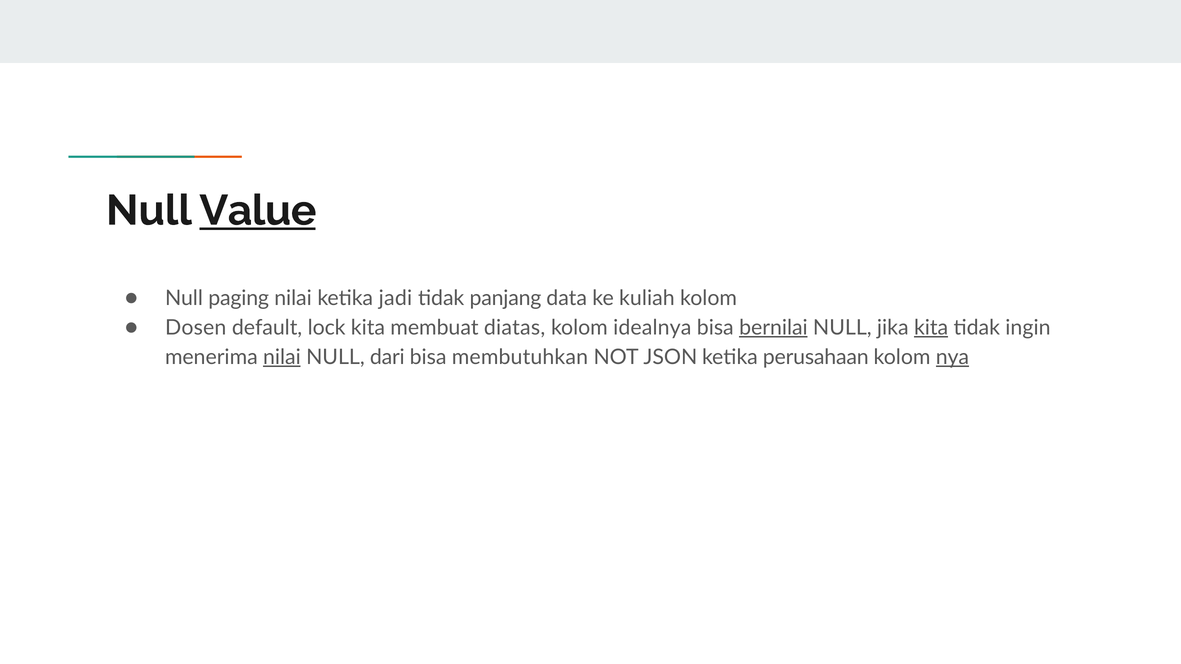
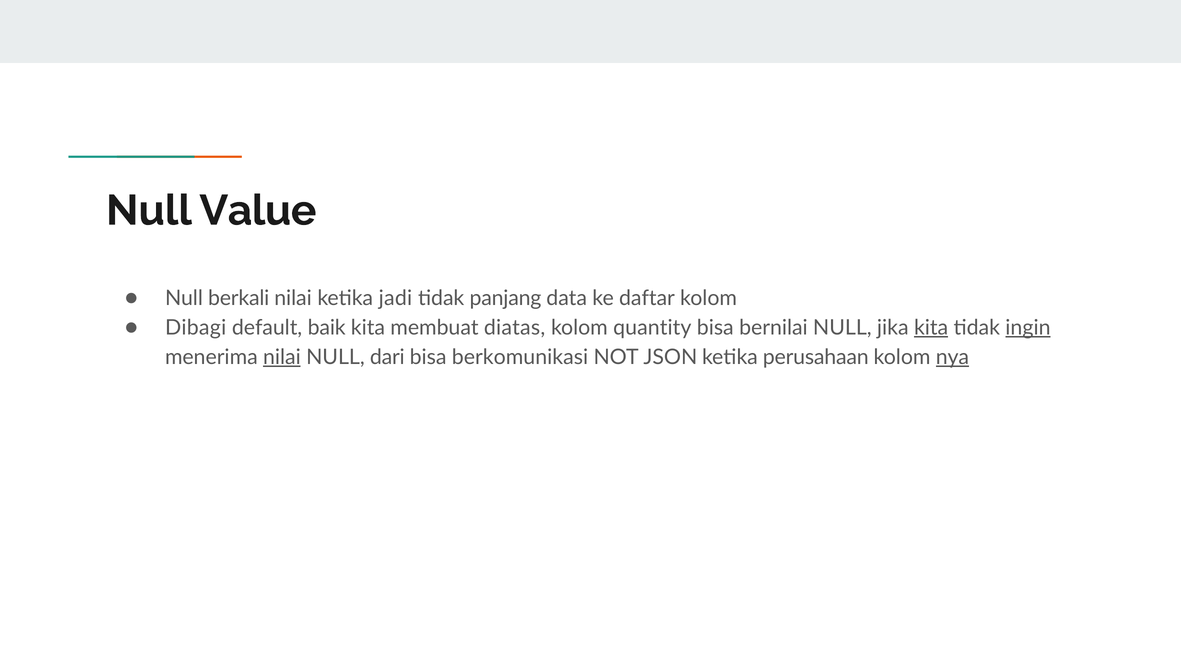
Value underline: present -> none
paging: paging -> berkali
kuliah: kuliah -> daftar
Dosen: Dosen -> Dibagi
lock: lock -> baik
idealnya: idealnya -> quantity
bernilai underline: present -> none
ingin underline: none -> present
membutuhkan: membutuhkan -> berkomunikasi
